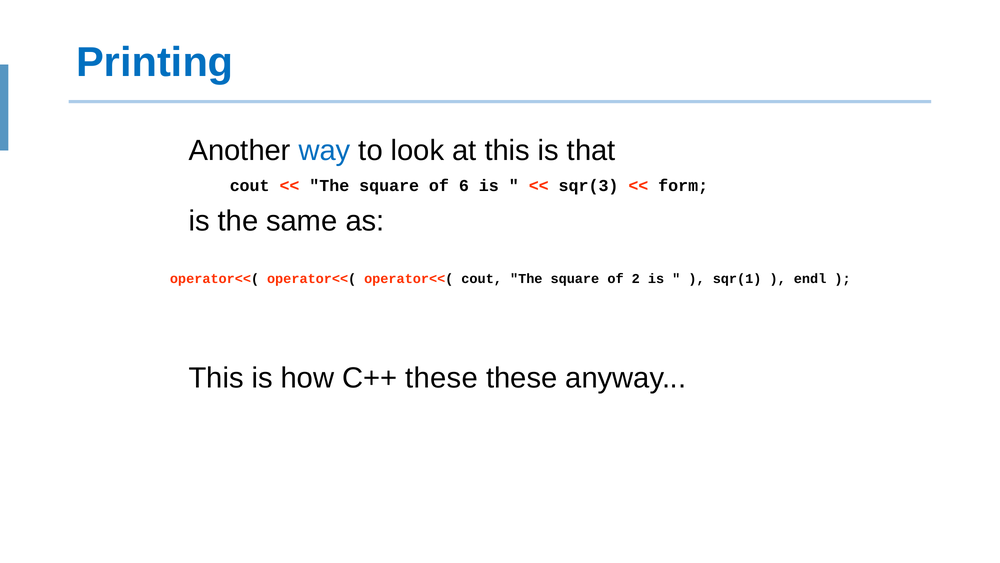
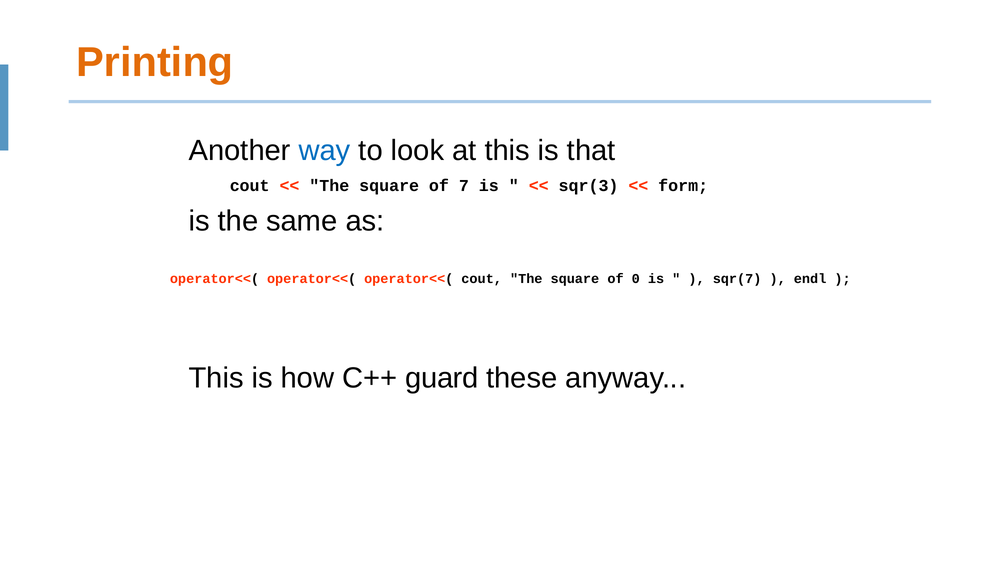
Printing colour: blue -> orange
6: 6 -> 7
2: 2 -> 0
sqr(1: sqr(1 -> sqr(7
C++ these: these -> guard
